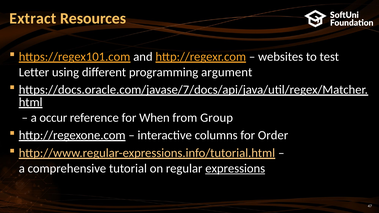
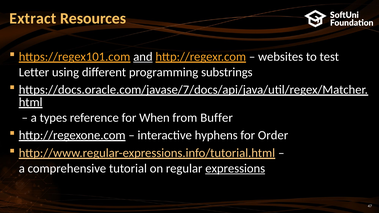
and underline: none -> present
argument: argument -> substrings
occur: occur -> types
Group: Group -> Buffer
columns: columns -> hyphens
